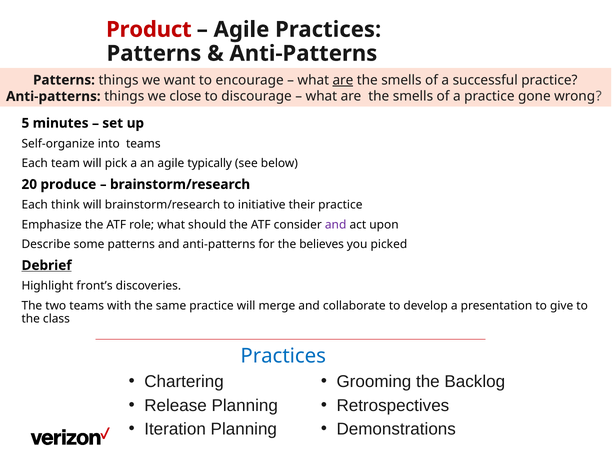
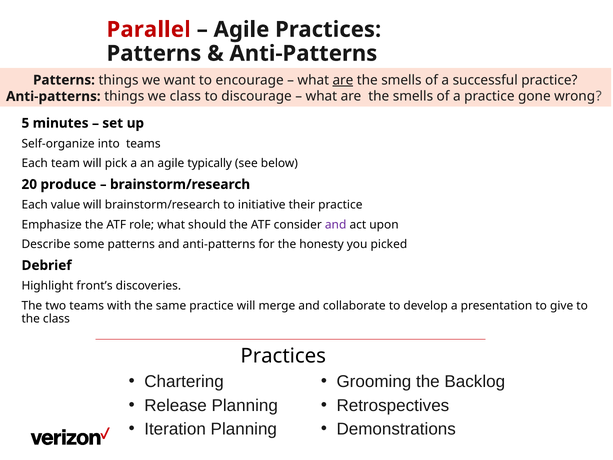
Product: Product -> Parallel
we close: close -> class
think: think -> value
believes: believes -> honesty
Debrief underline: present -> none
Practices at (283, 356) colour: blue -> black
